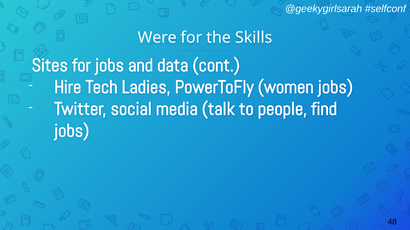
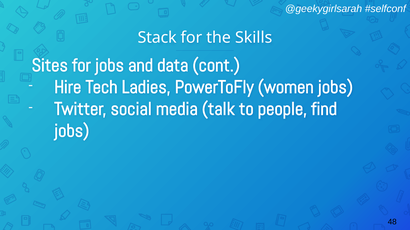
Were: Were -> Stack
